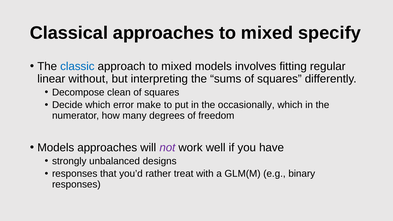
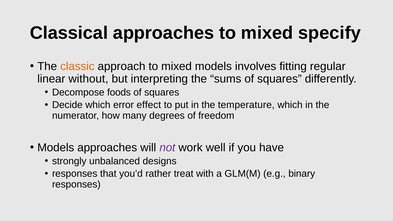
classic colour: blue -> orange
clean: clean -> foods
make: make -> effect
occasionally: occasionally -> temperature
